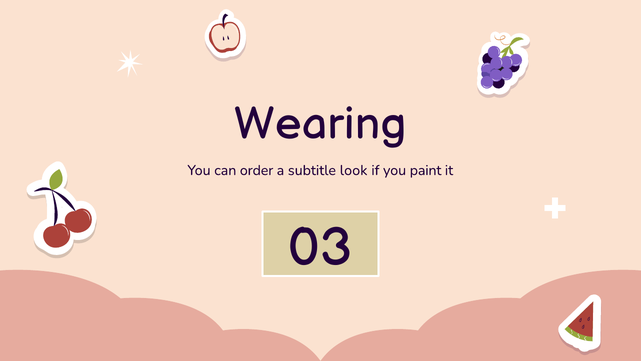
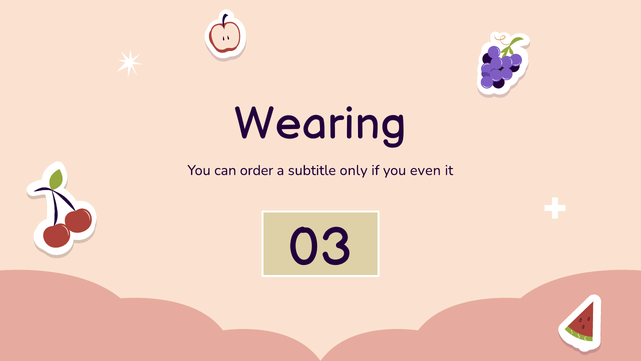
look: look -> only
paint: paint -> even
